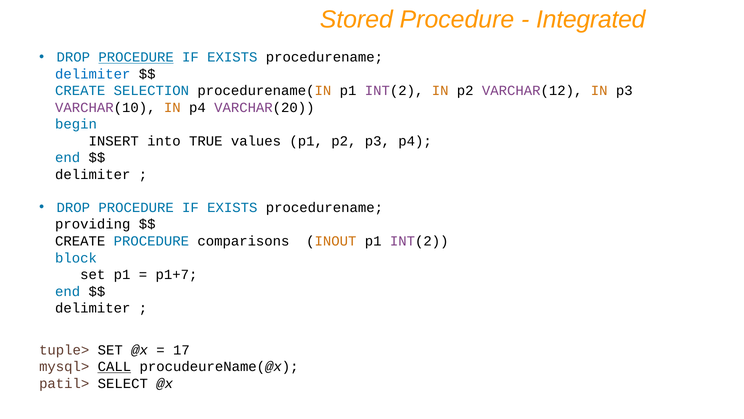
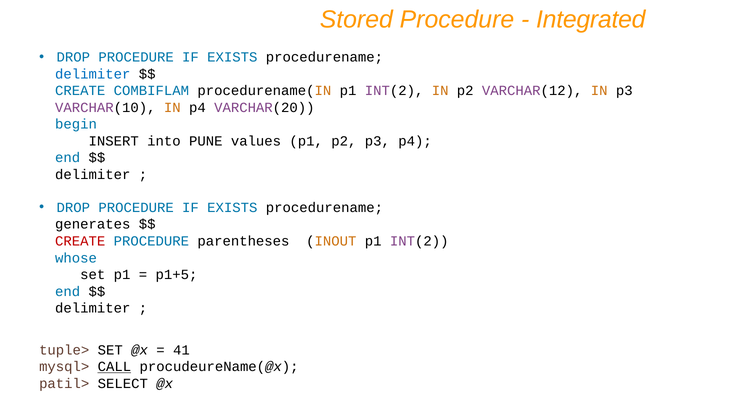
PROCEDURE at (136, 57) underline: present -> none
SELECTION: SELECTION -> COMBIFLAM
TRUE: TRUE -> PUNE
providing: providing -> generates
CREATE at (80, 241) colour: black -> red
comparisons: comparisons -> parentheses
block: block -> whose
p1+7: p1+7 -> p1+5
17: 17 -> 41
